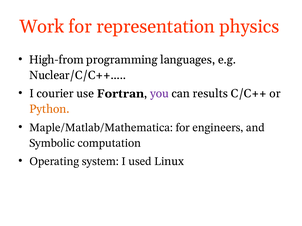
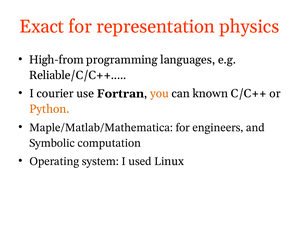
Work: Work -> Exact
Nuclear/C/C++: Nuclear/C/C++ -> Reliable/C/C++
you colour: purple -> orange
results: results -> known
